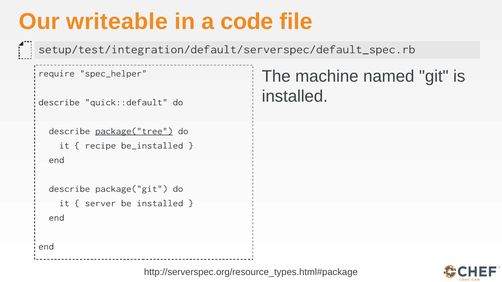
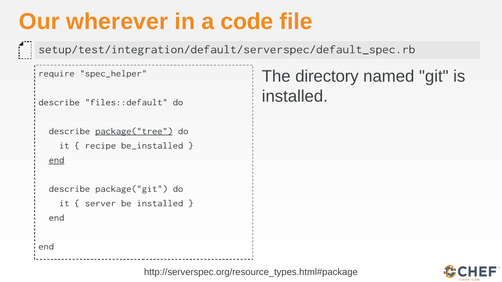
writeable: writeable -> wherever
machine: machine -> directory
quick::default: quick::default -> files::default
end at (57, 160) underline: none -> present
